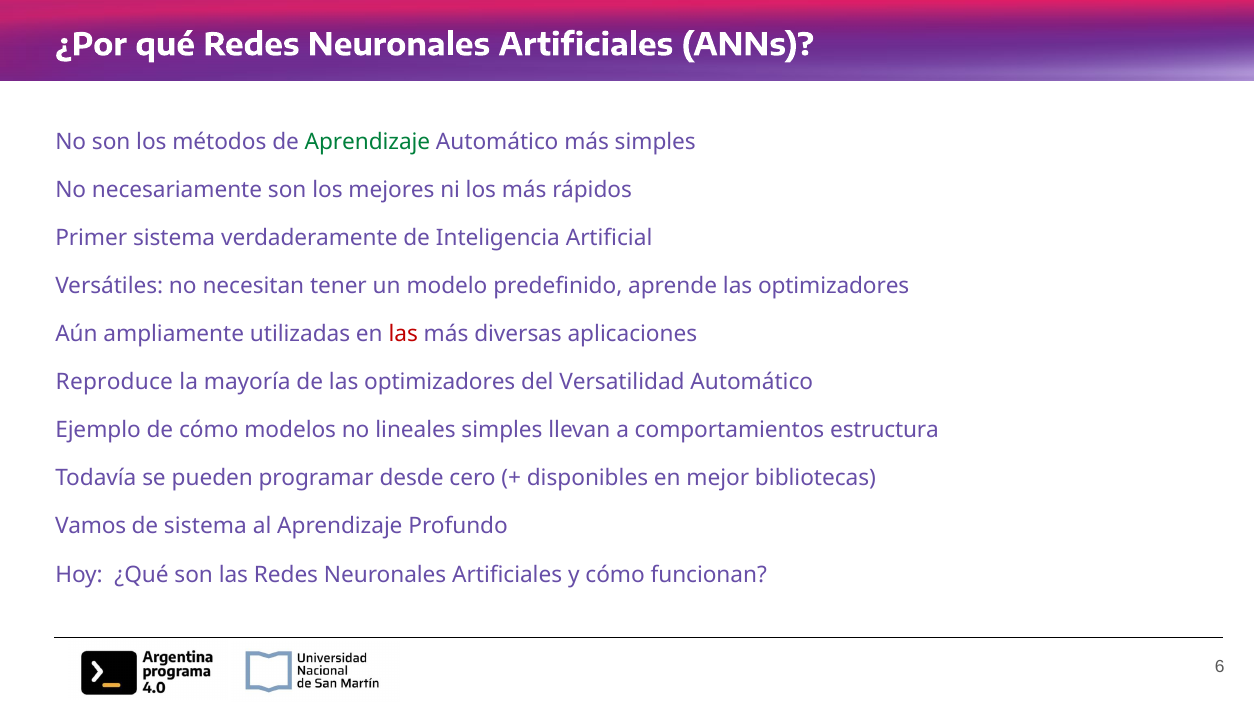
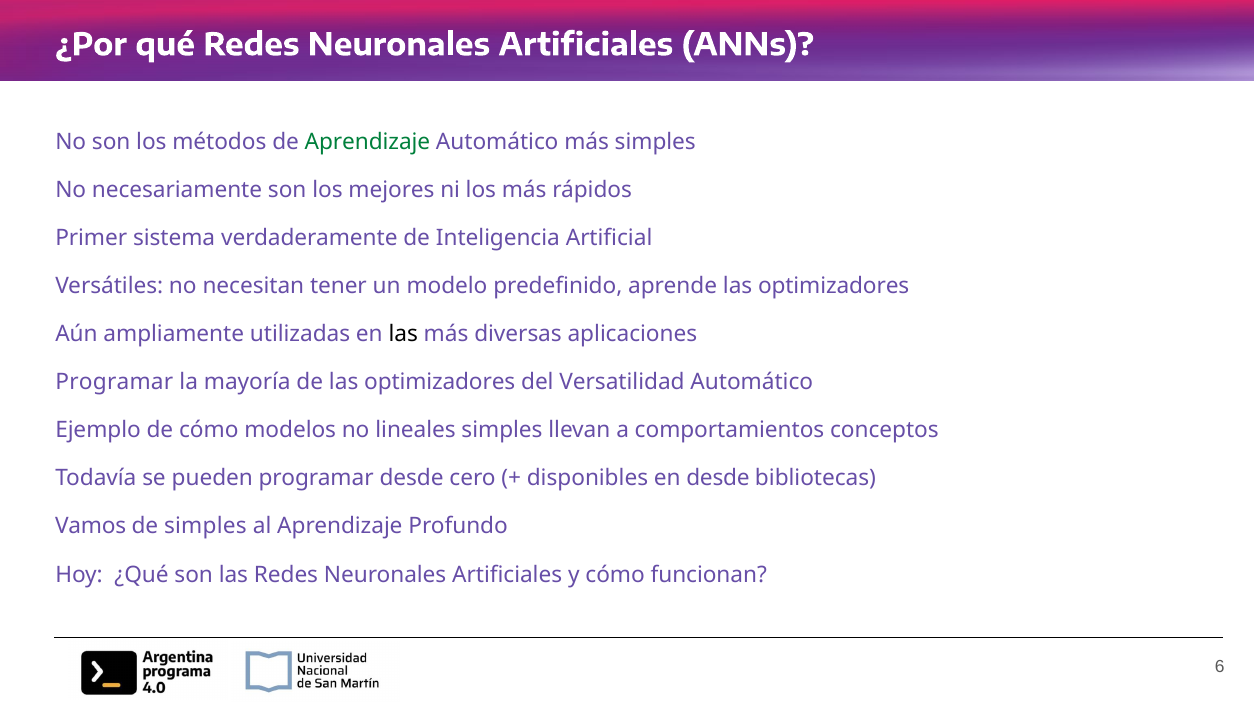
las at (403, 334) colour: red -> black
Reproduce at (114, 383): Reproduce -> Programar
estructura: estructura -> conceptos
en mejor: mejor -> desde
de sistema: sistema -> simples
